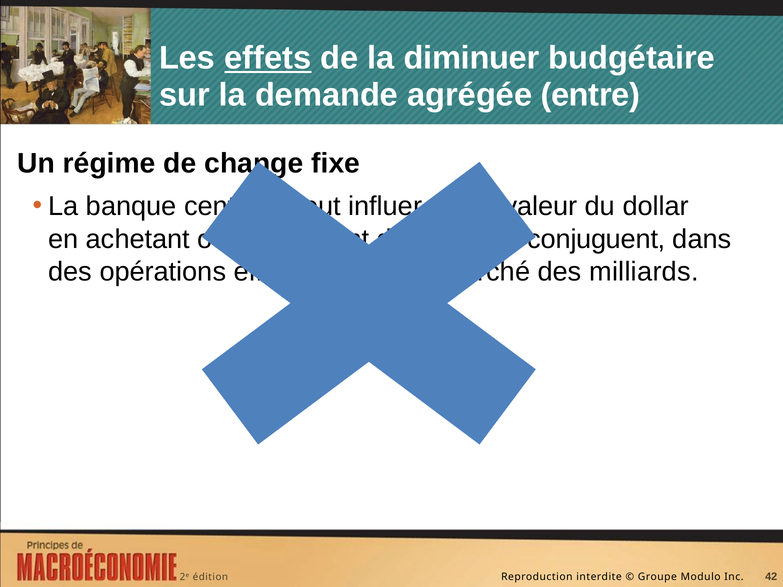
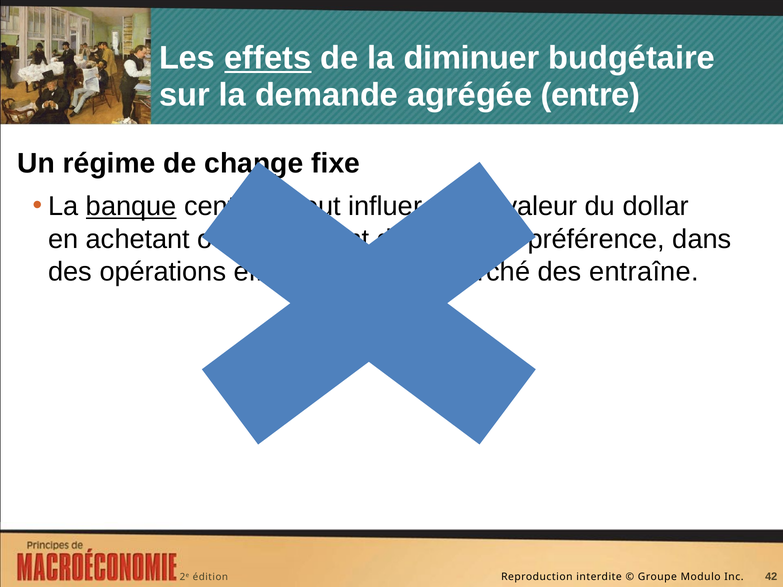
banque underline: none -> present
conjuguent: conjuguent -> préférence
milliards: milliards -> entraîne
